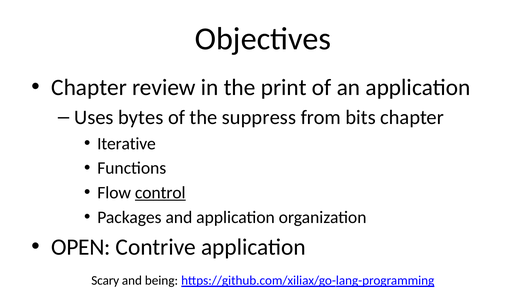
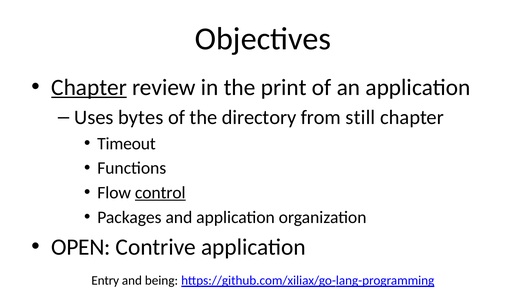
Chapter at (89, 87) underline: none -> present
suppress: suppress -> directory
bits: bits -> still
Iterative: Iterative -> Timeout
Scary: Scary -> Entry
